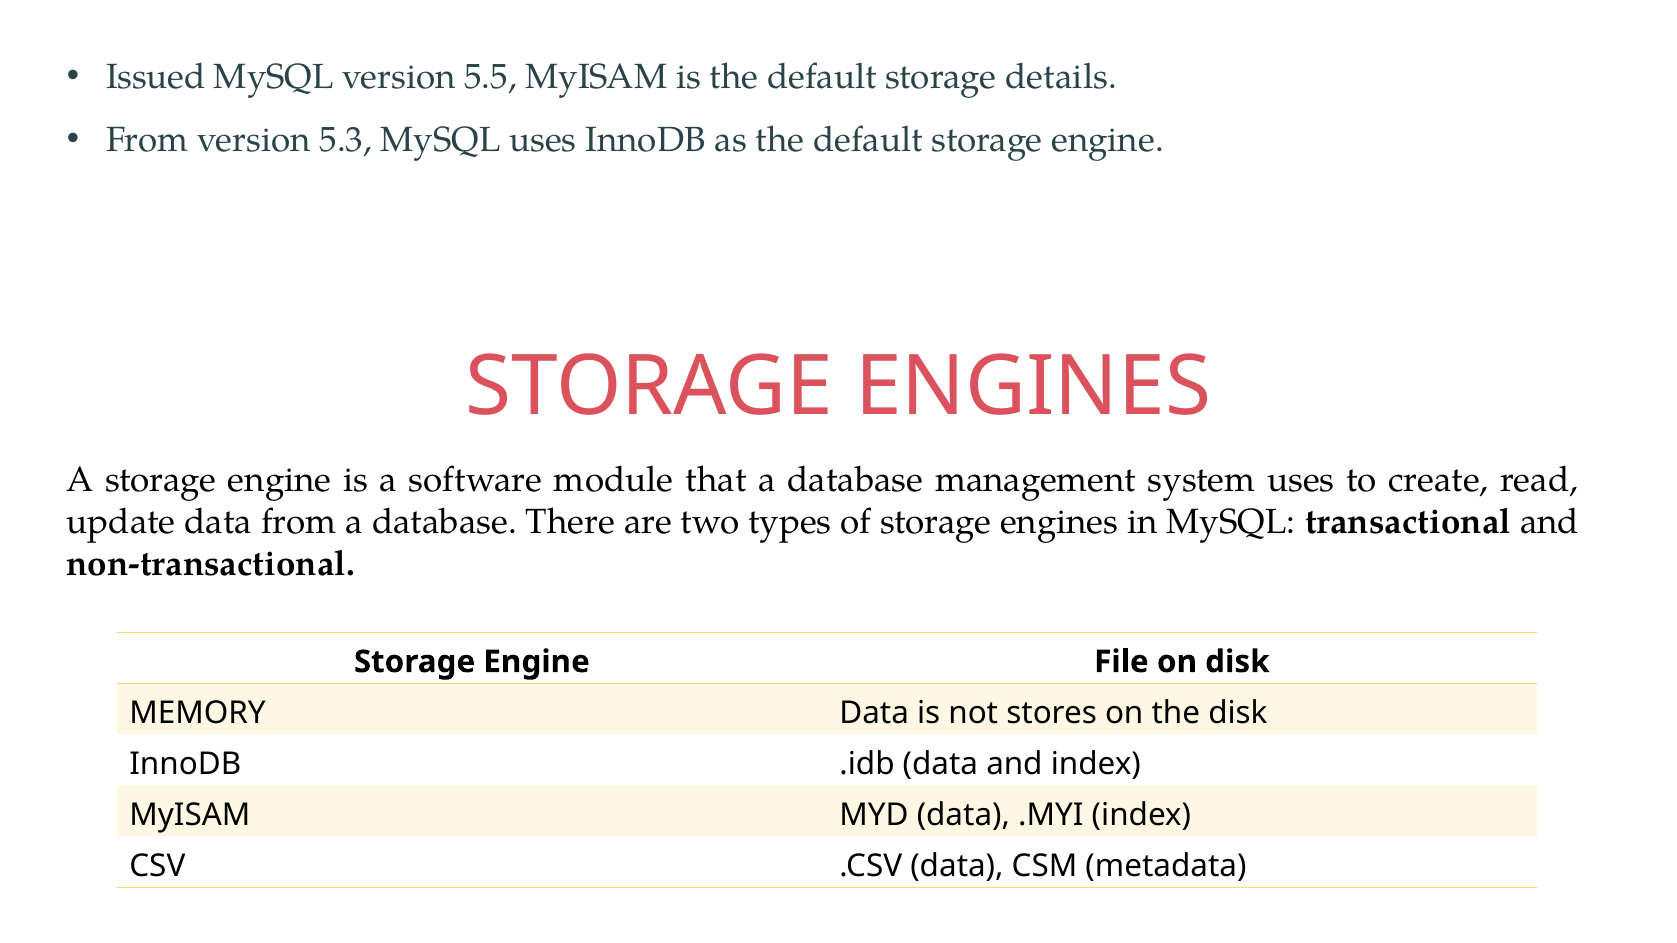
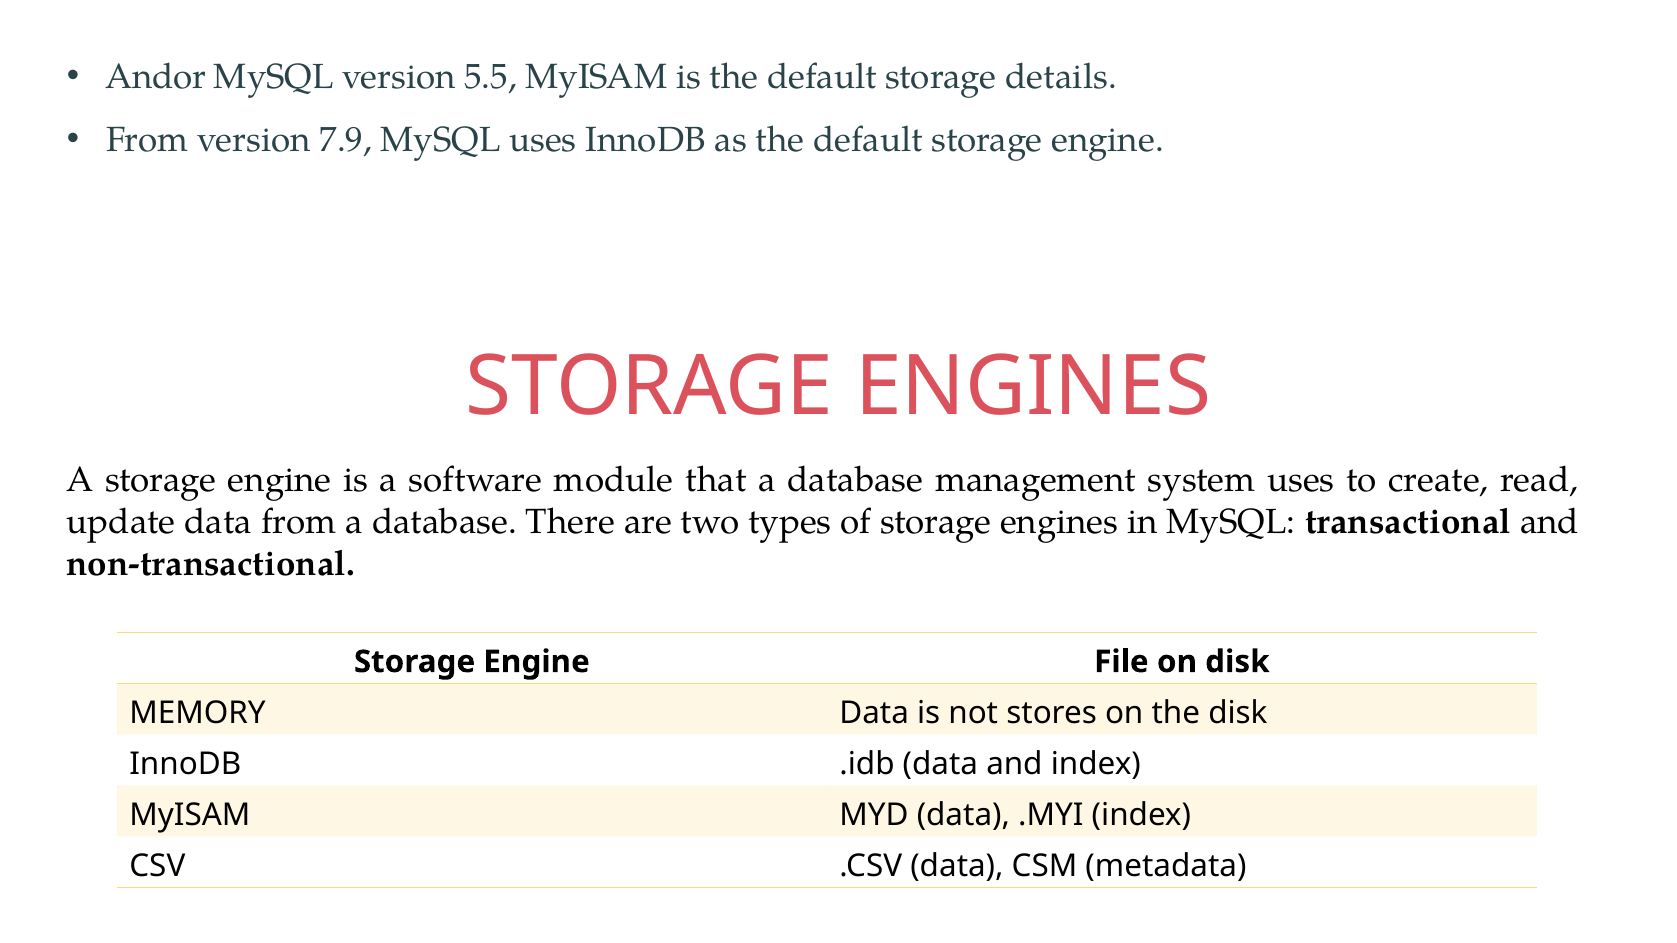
Issued: Issued -> Andor
5.3: 5.3 -> 7.9
